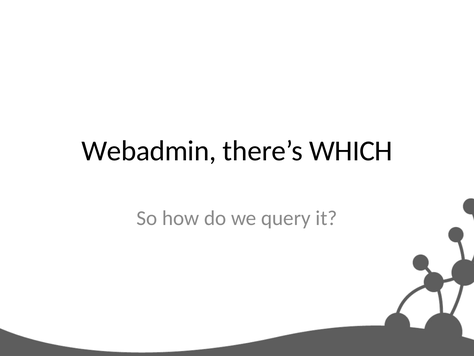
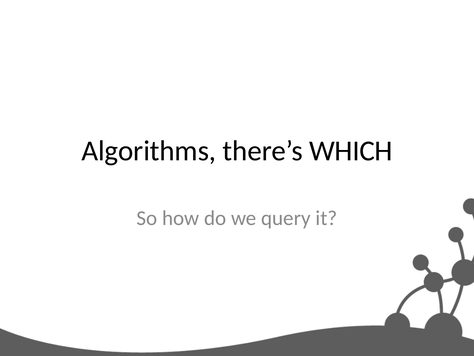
Webadmin: Webadmin -> Algorithms
